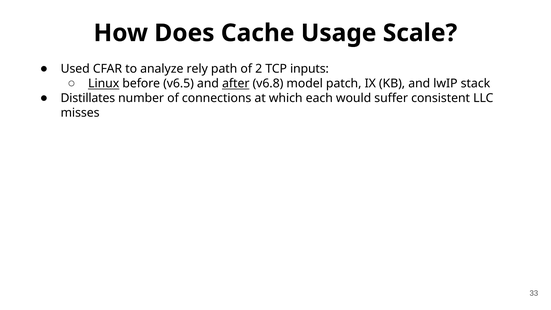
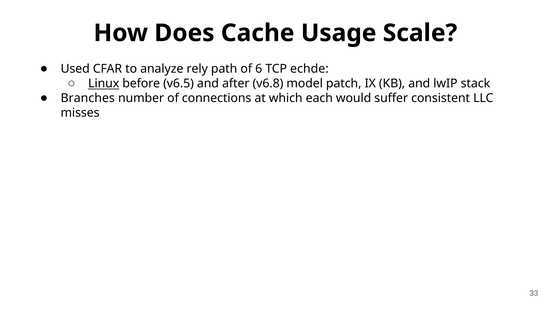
2: 2 -> 6
inputs: inputs -> echde
after underline: present -> none
Distillates: Distillates -> Branches
